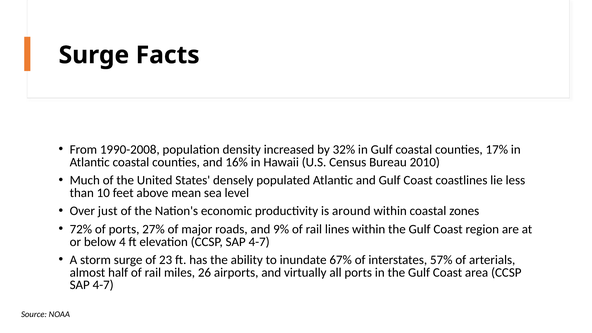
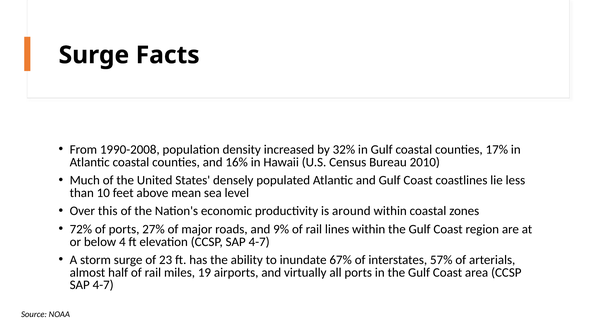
just: just -> this
26: 26 -> 19
